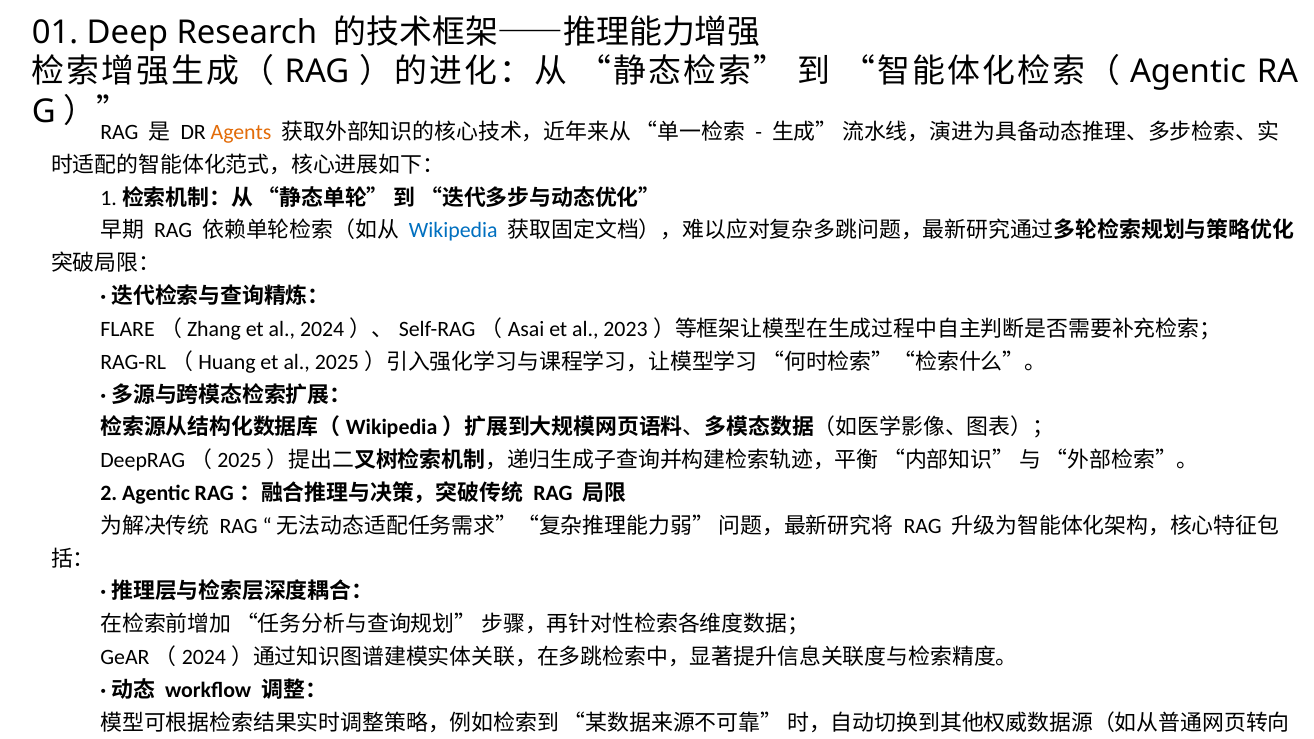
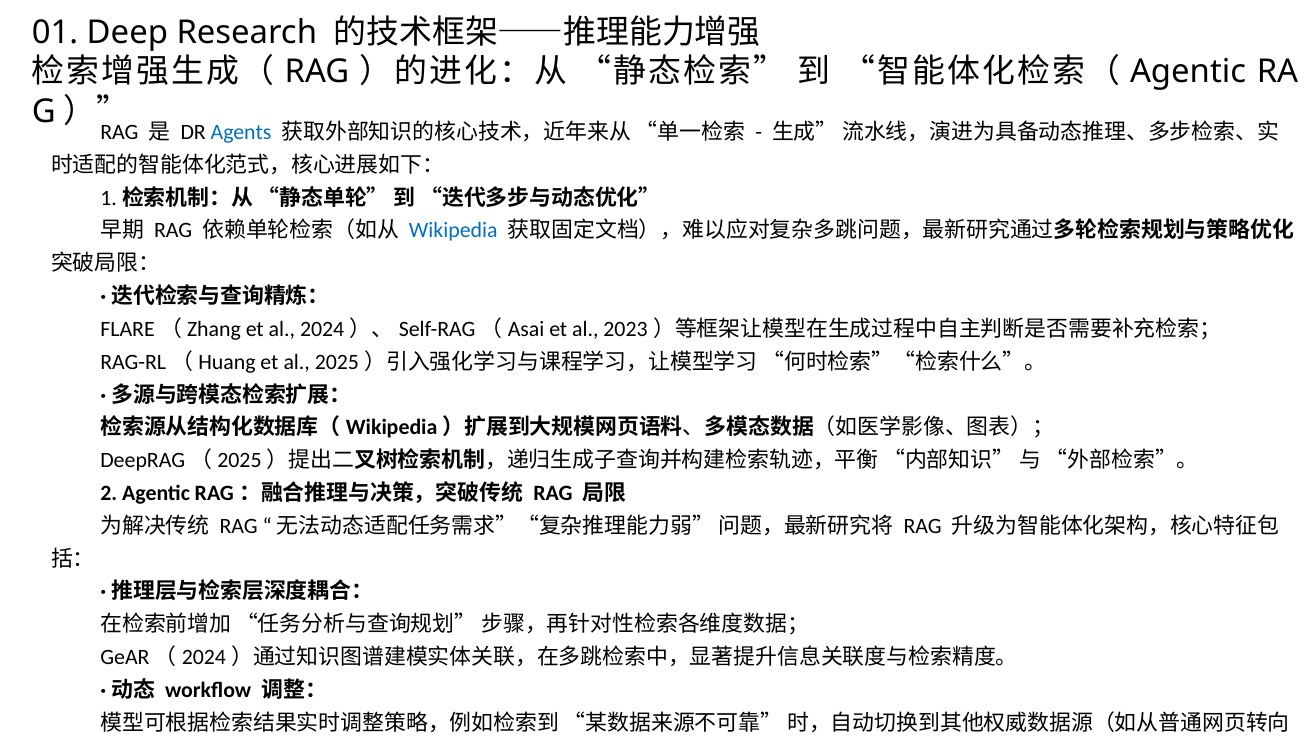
Agents colour: orange -> blue
